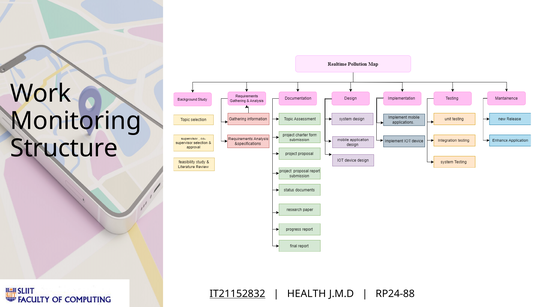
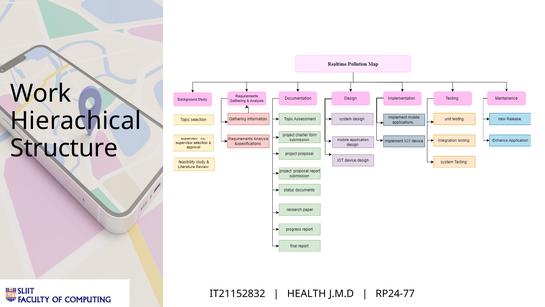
Monitoring: Monitoring -> Hierachical
IT21152832 underline: present -> none
RP24-88: RP24-88 -> RP24-77
